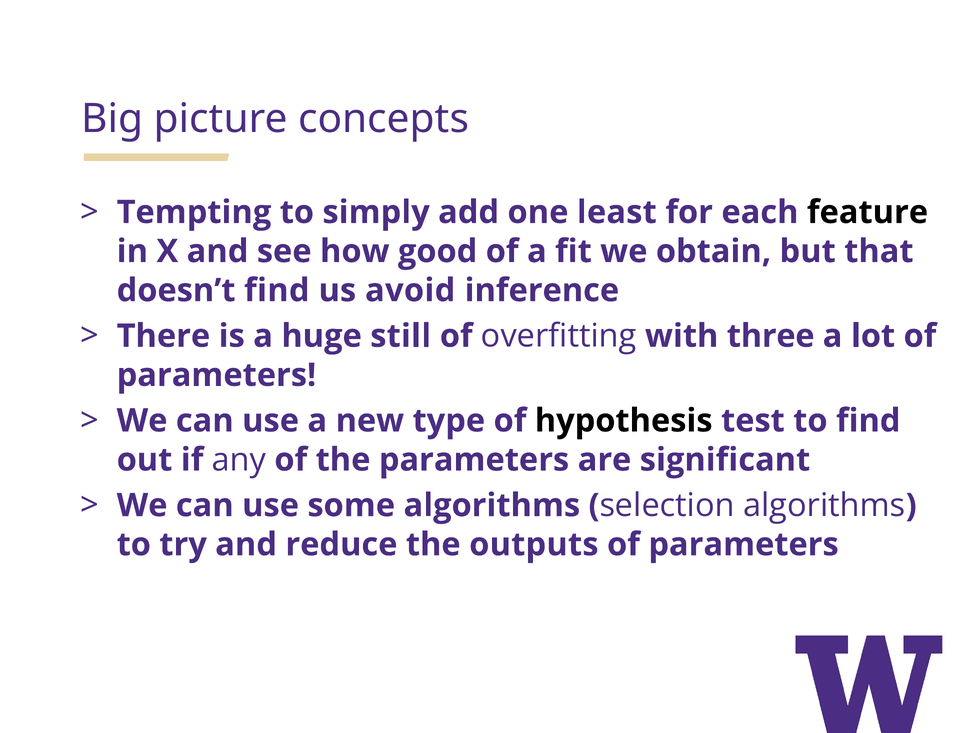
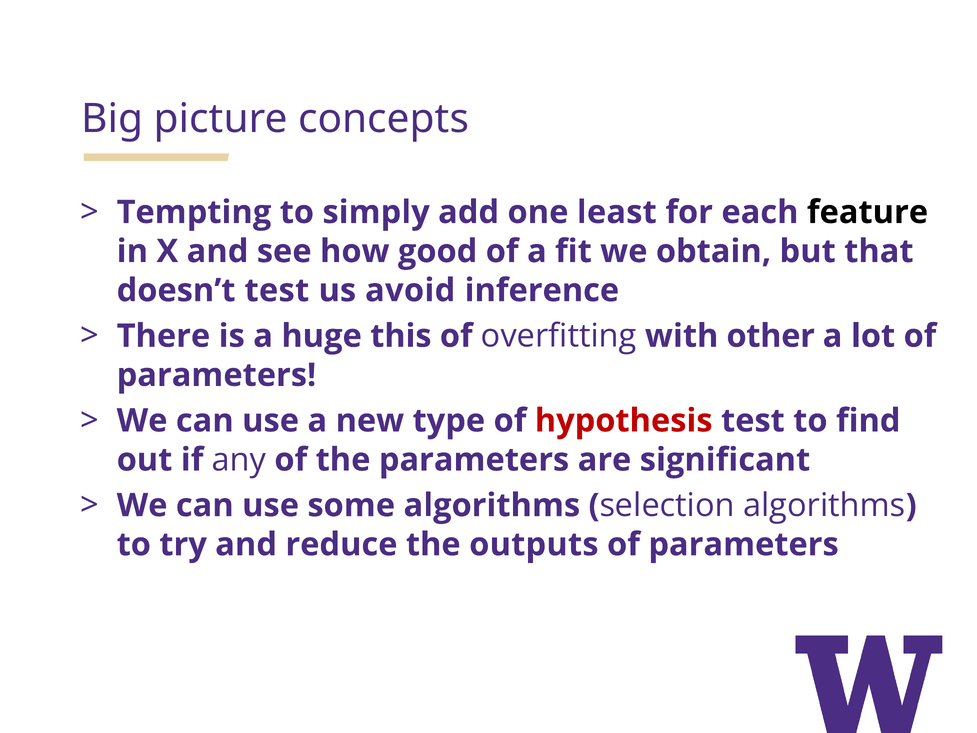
doesn’t find: find -> test
still: still -> this
three: three -> other
hypothesis colour: black -> red
